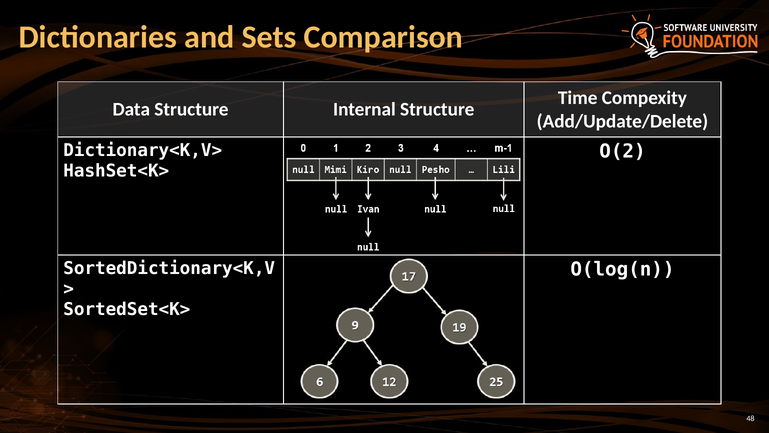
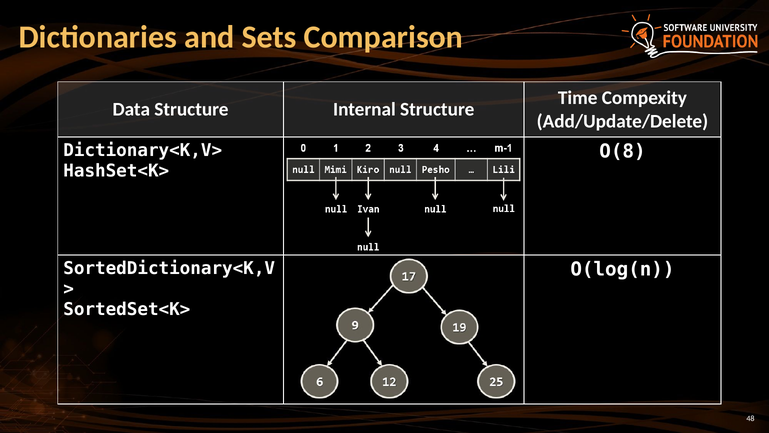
O(2: O(2 -> O(8
